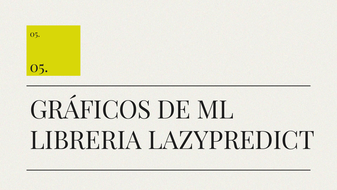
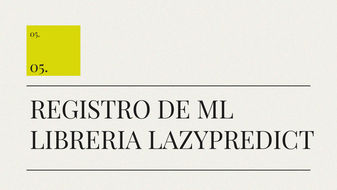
GRÁFICOS: GRÁFICOS -> REGISTRO
